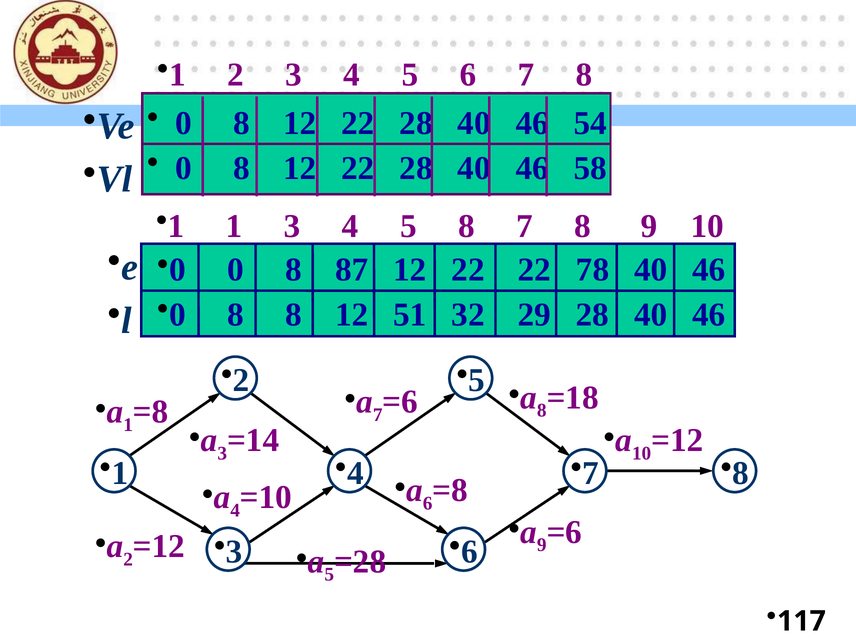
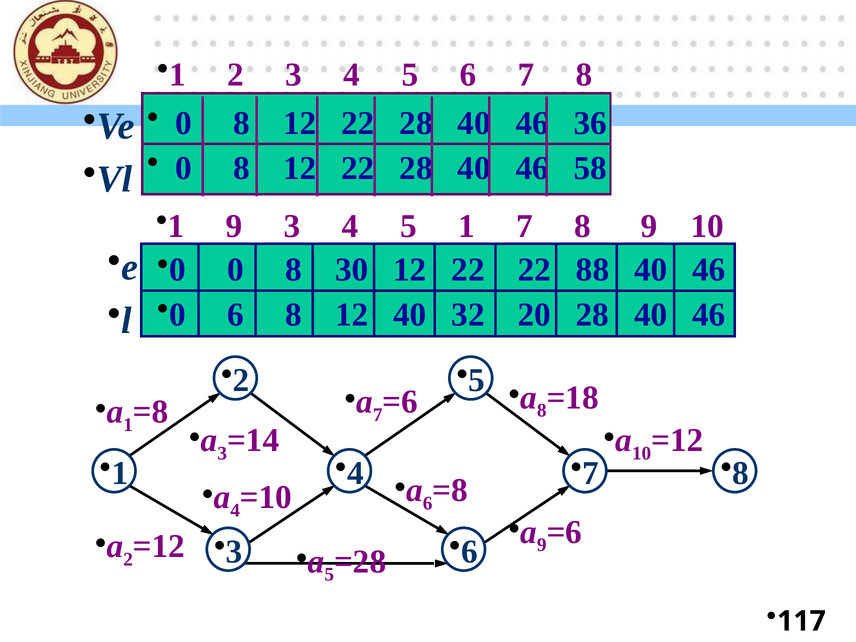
54: 54 -> 36
1 at (234, 226): 1 -> 9
5 8: 8 -> 1
87: 87 -> 30
78: 78 -> 88
8 at (236, 315): 8 -> 6
12 51: 51 -> 40
29: 29 -> 20
